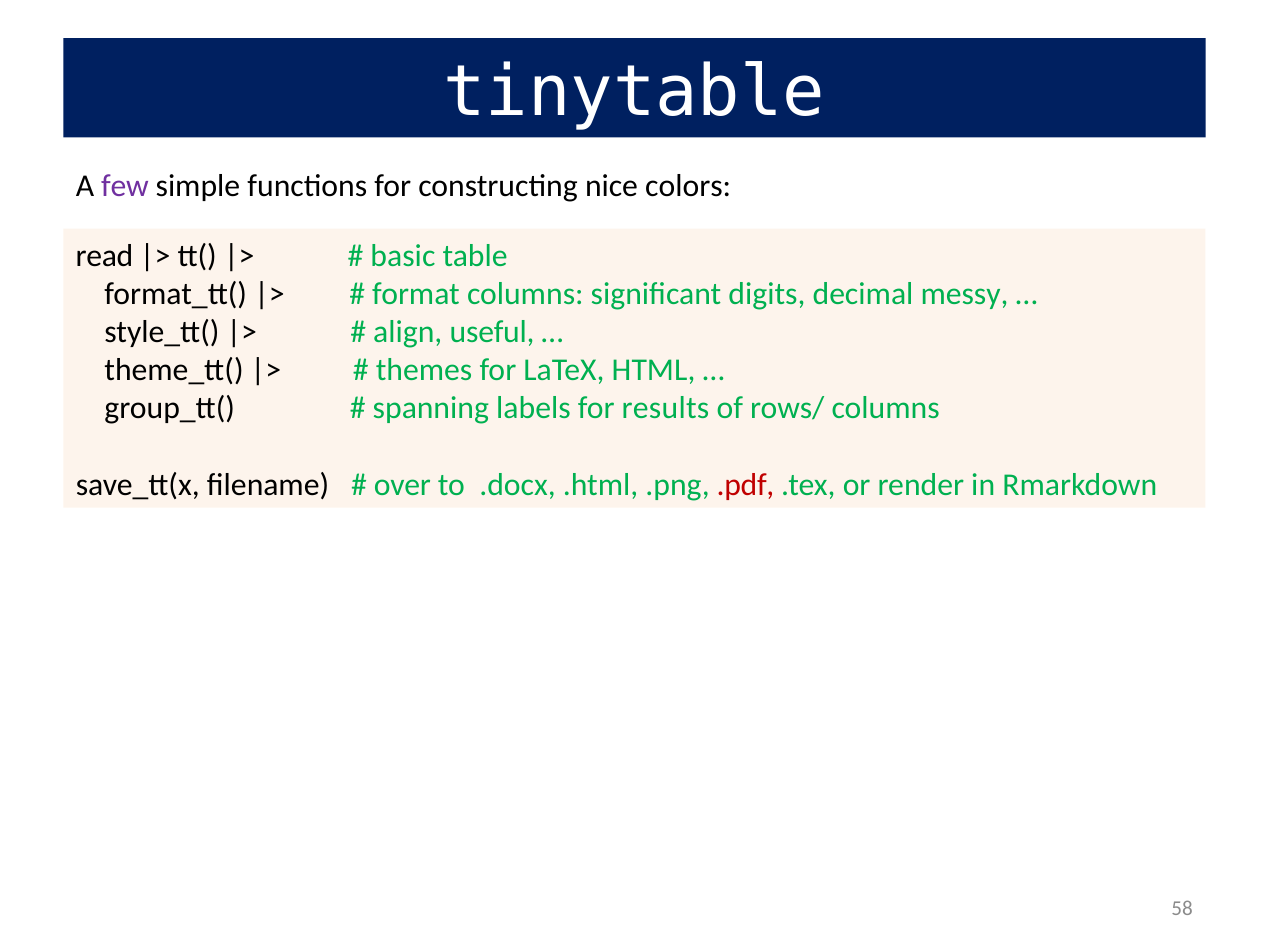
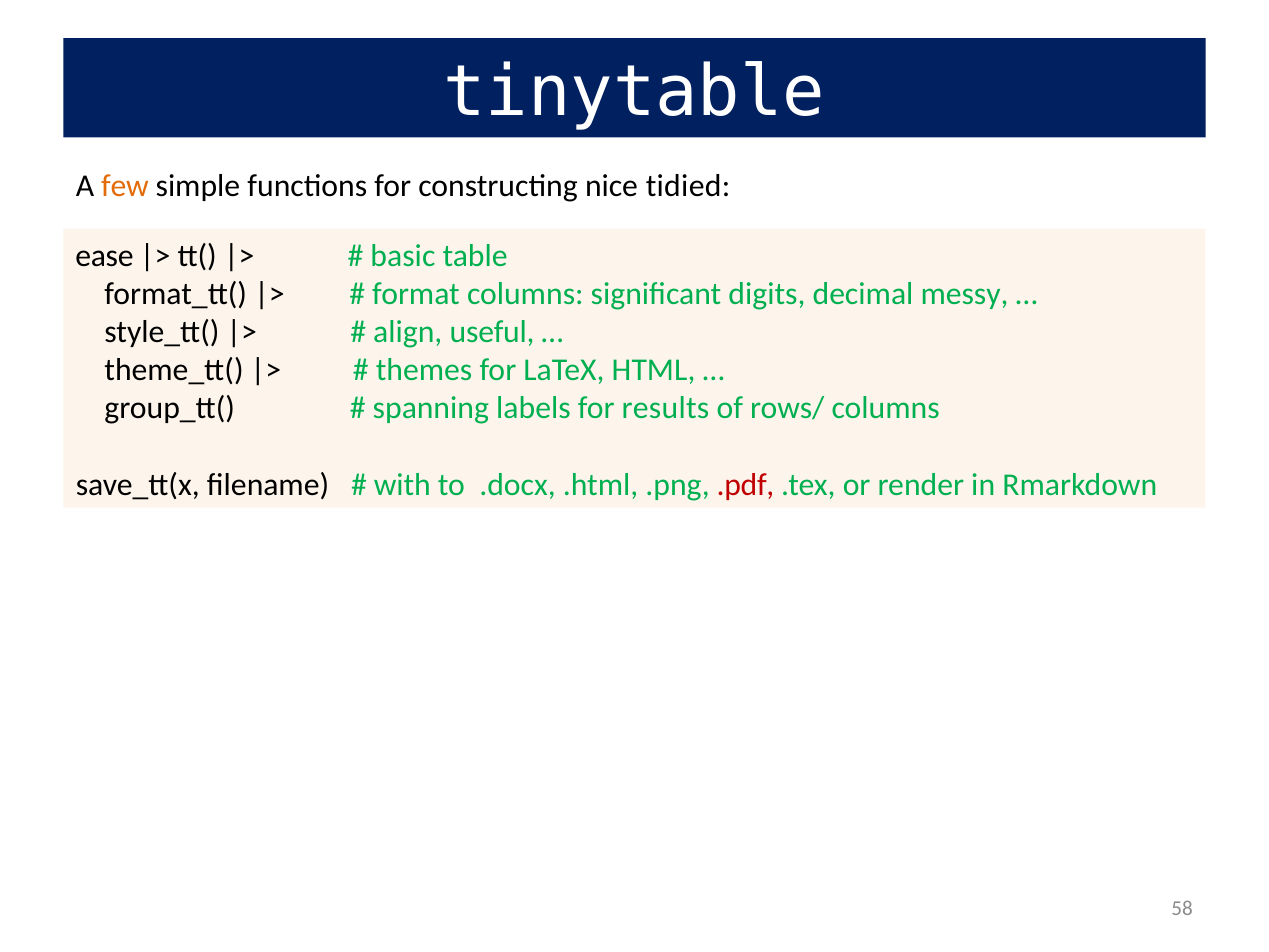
few colour: purple -> orange
colors: colors -> tidied
read: read -> ease
over: over -> with
